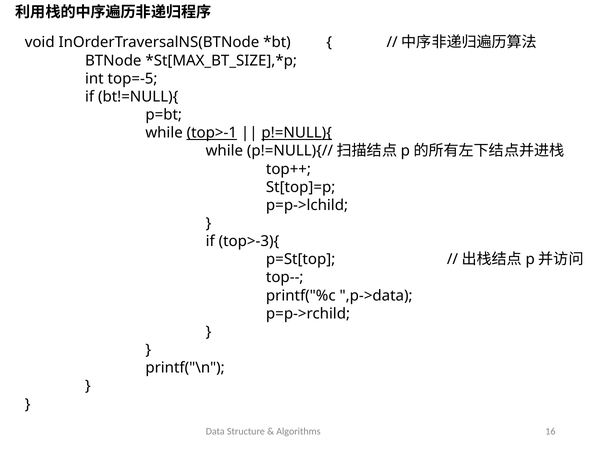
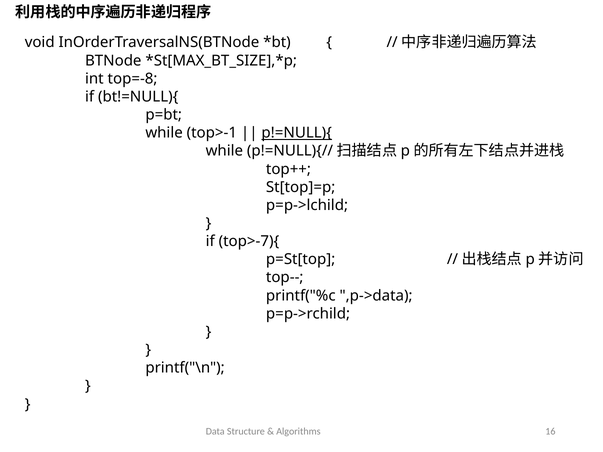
top=-5: top=-5 -> top=-8
top>-1 underline: present -> none
top>-3){: top>-3){ -> top>-7){
